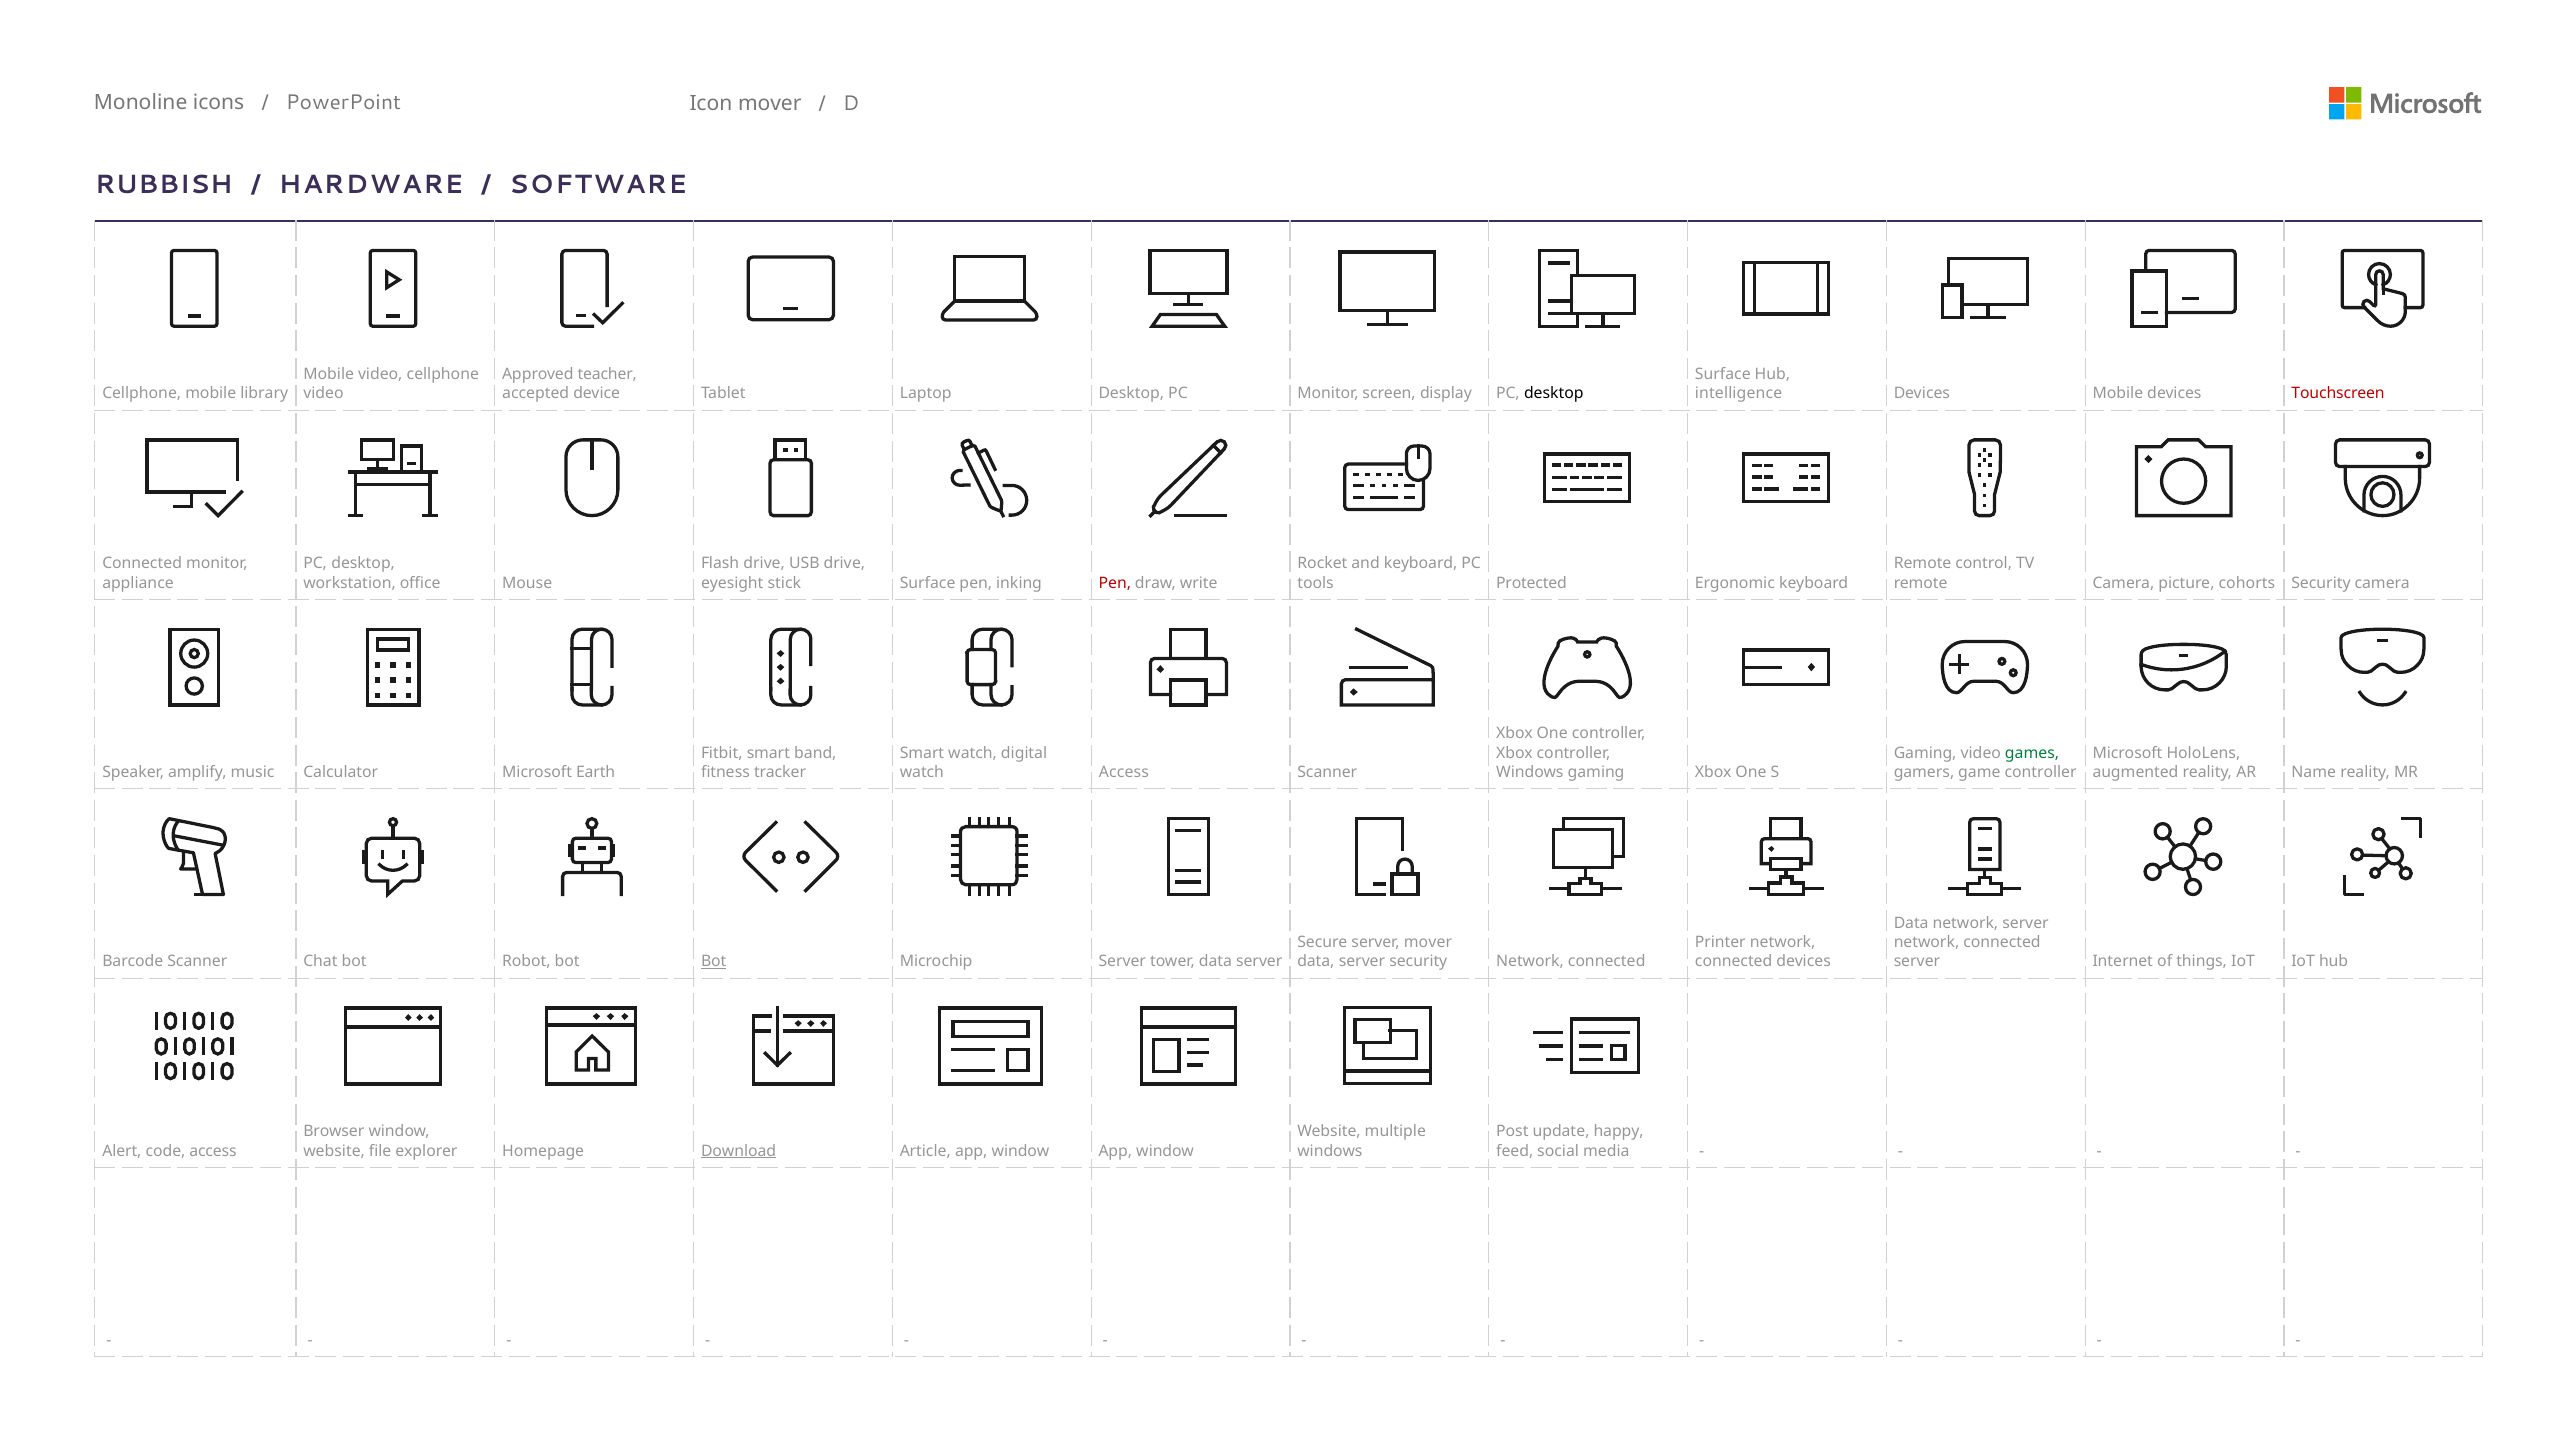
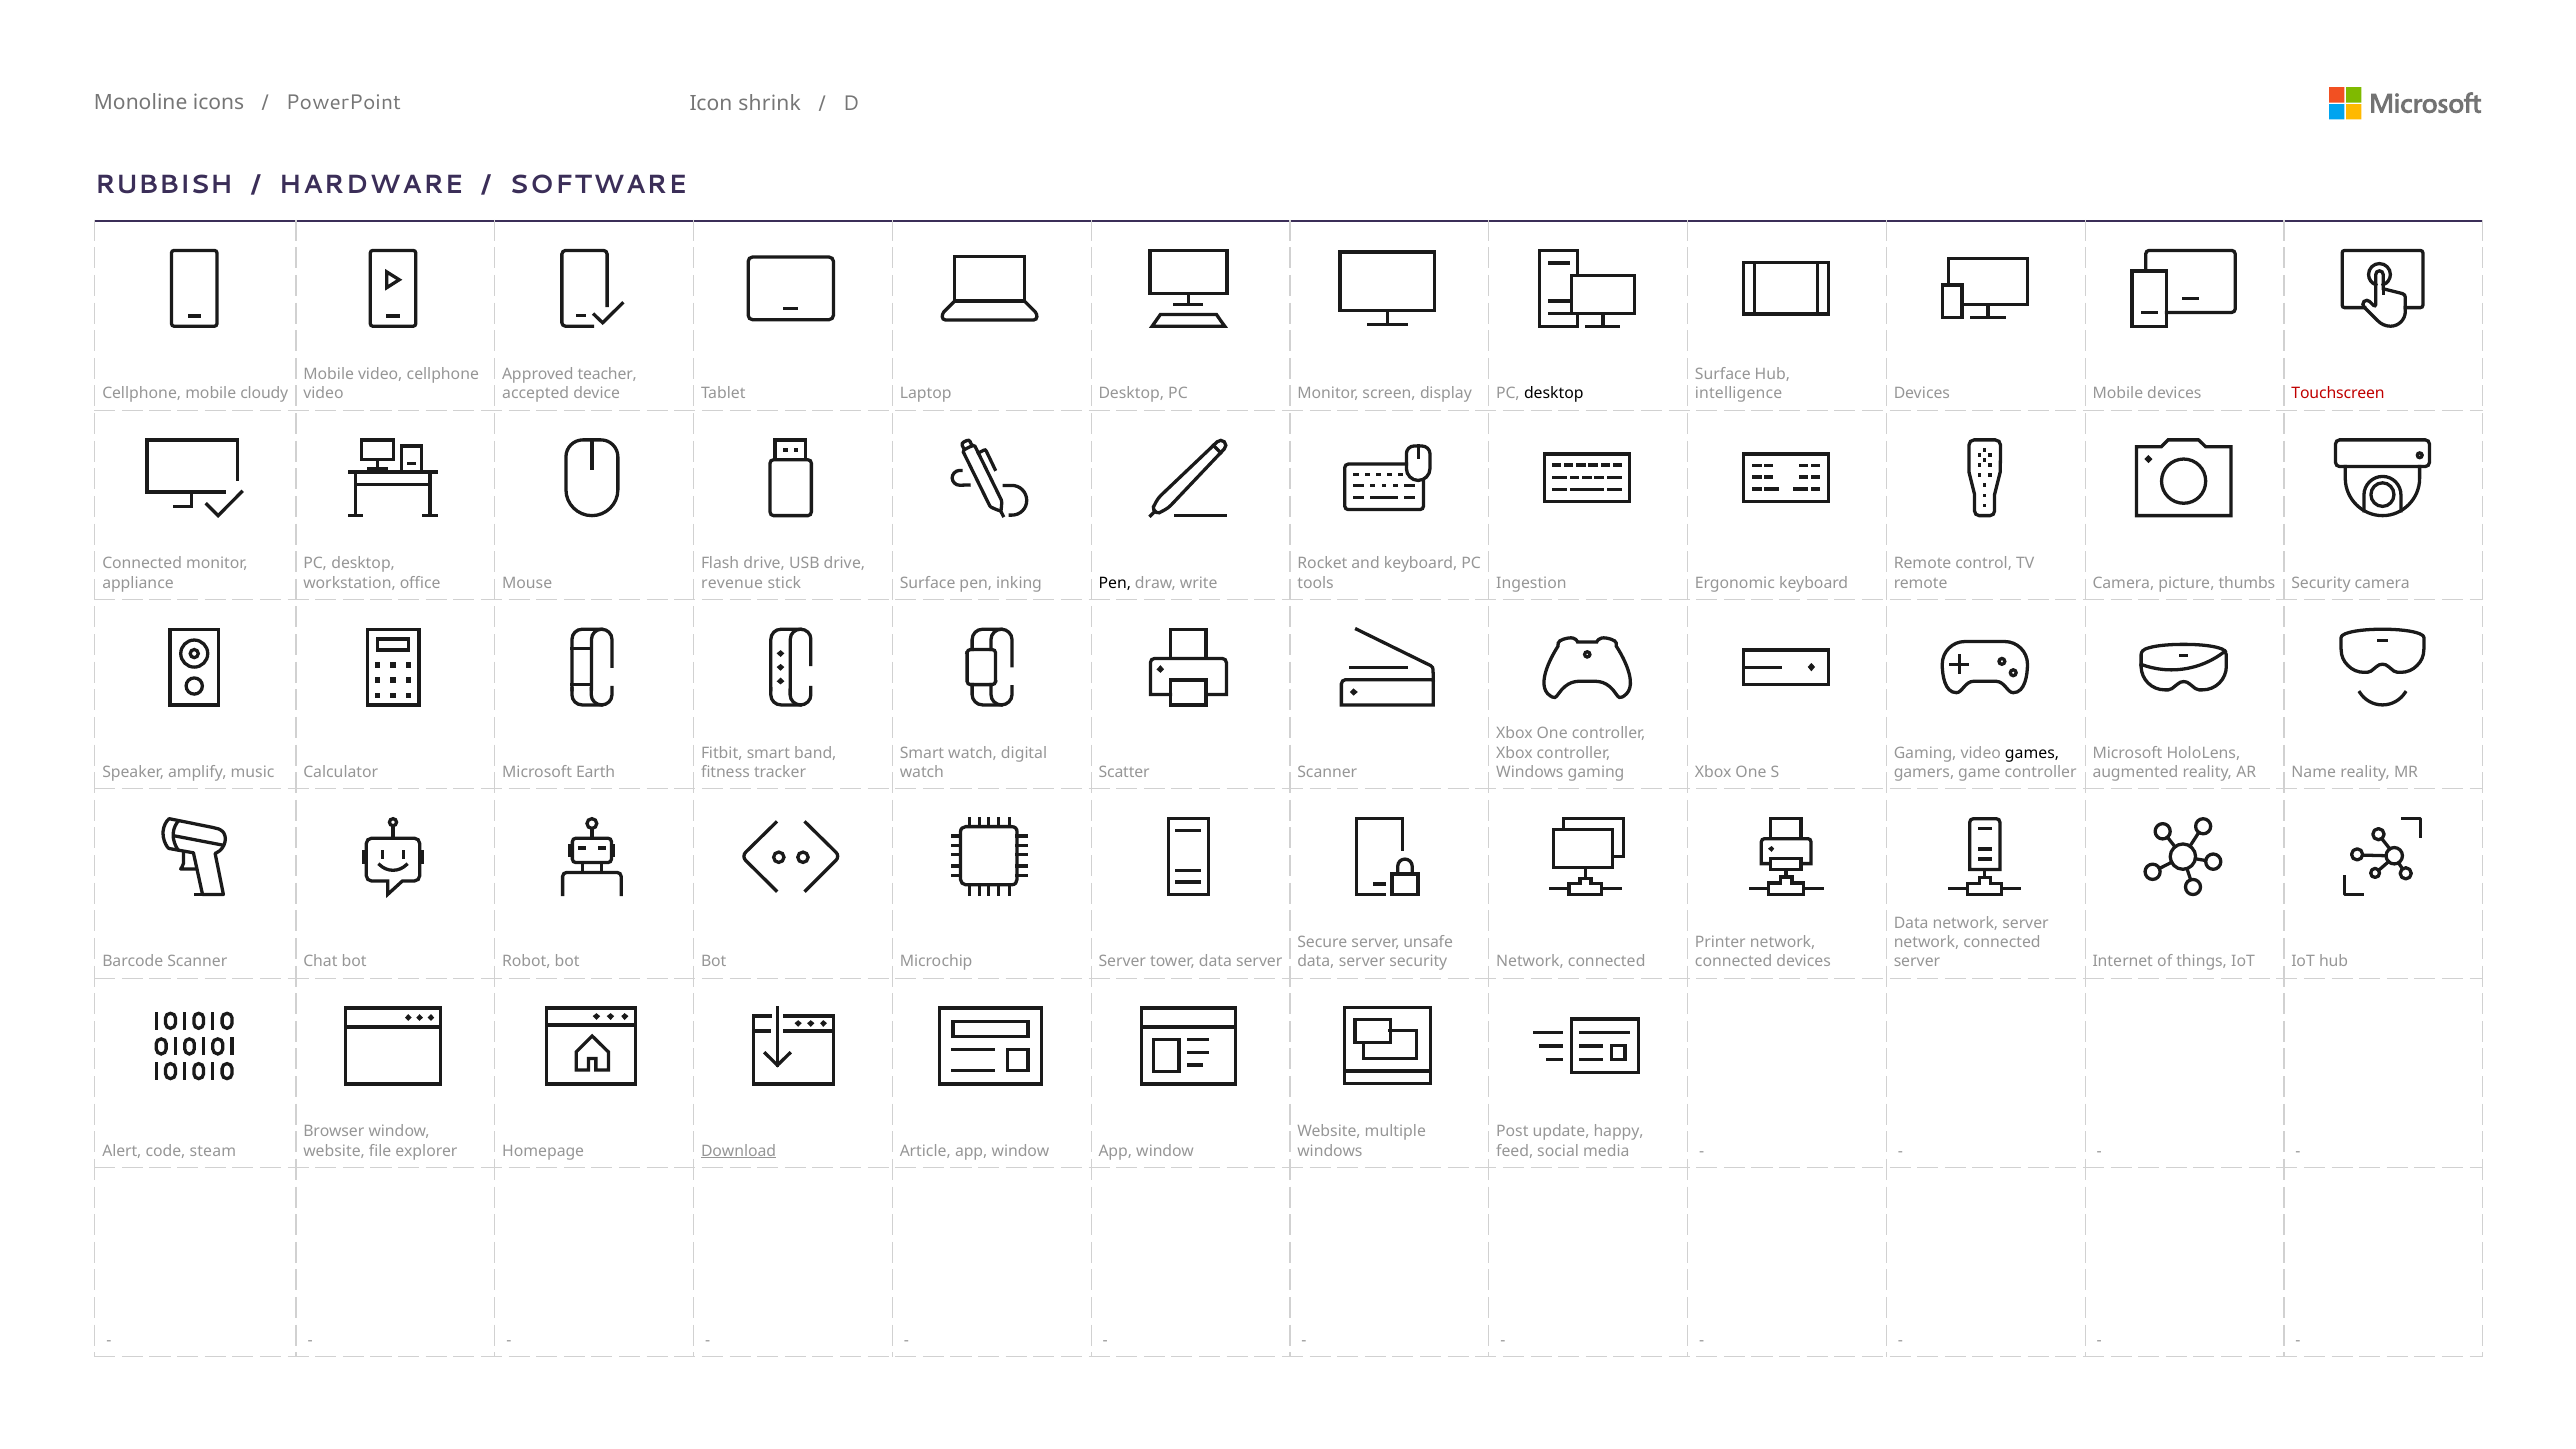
Icon mover: mover -> shrink
library: library -> cloudy
eyesight: eyesight -> revenue
Pen at (1115, 583) colour: red -> black
Protected: Protected -> Ingestion
cohorts: cohorts -> thumbs
games colour: green -> black
watch Access: Access -> Scatter
server mover: mover -> unsafe
Bot at (714, 961) underline: present -> none
code access: access -> steam
